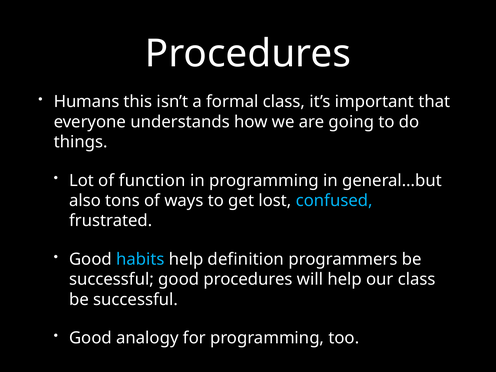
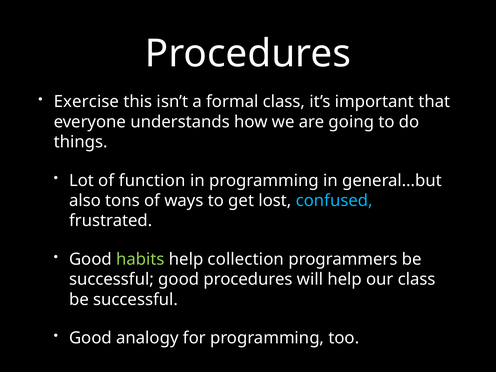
Humans: Humans -> Exercise
habits colour: light blue -> light green
definition: definition -> collection
